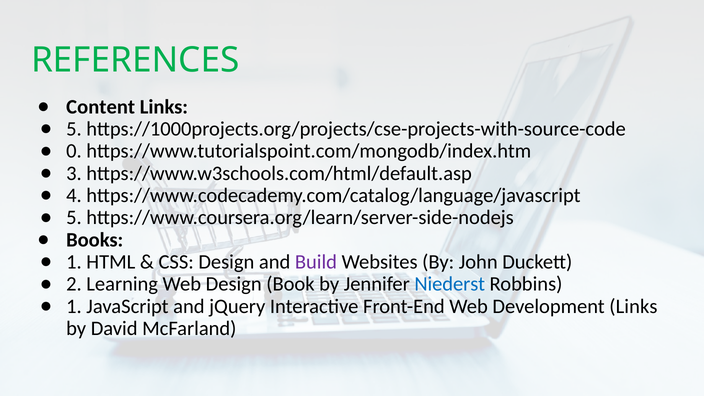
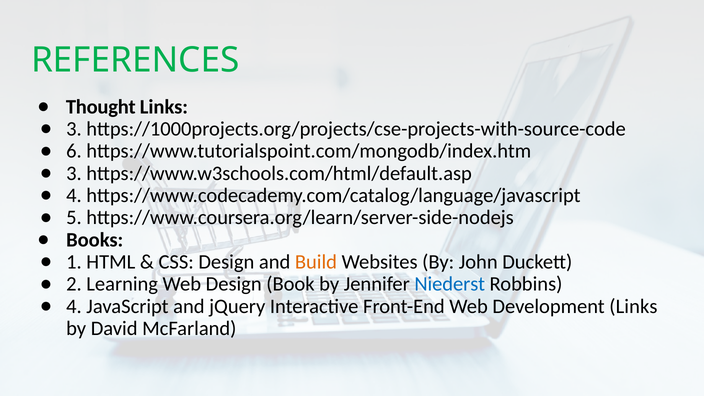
Content: Content -> Thought
5 at (74, 129): 5 -> 3
0: 0 -> 6
Build colour: purple -> orange
1 at (74, 306): 1 -> 4
